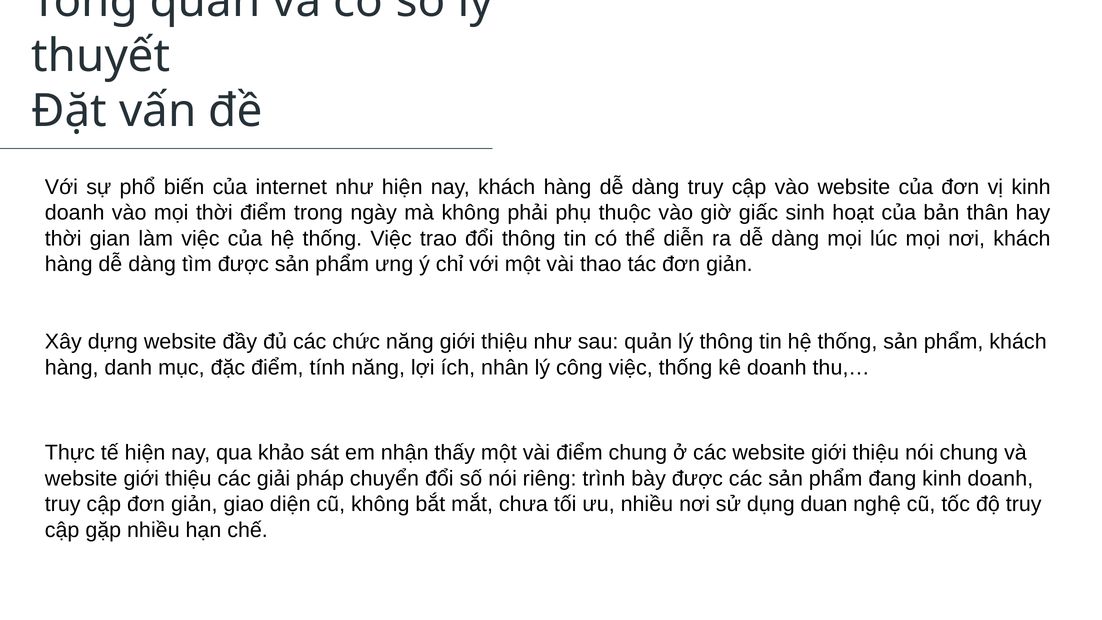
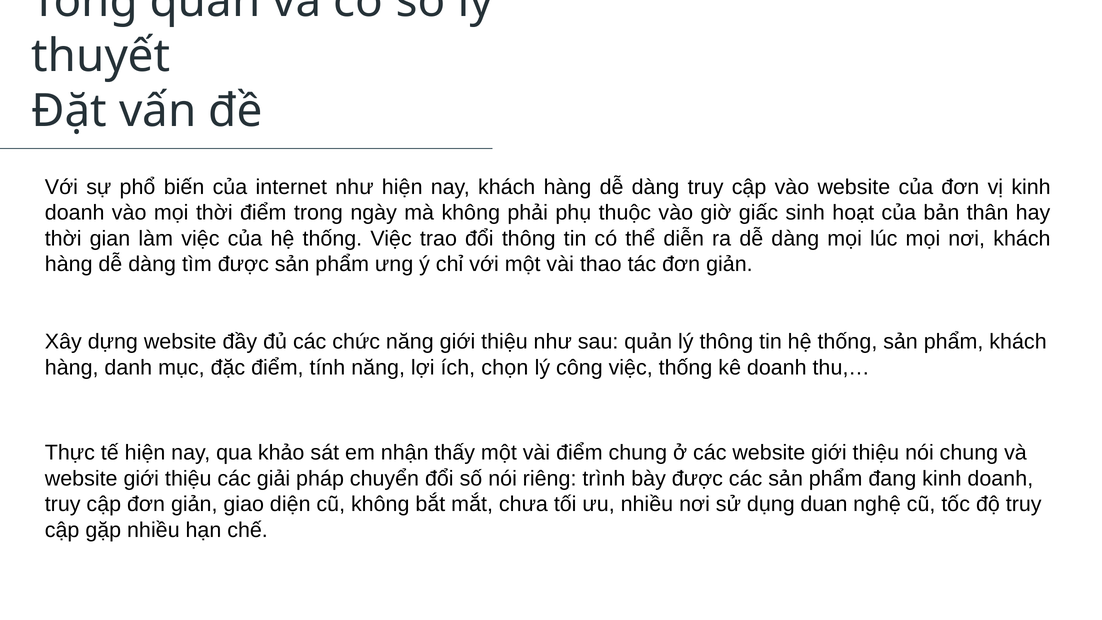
nhân: nhân -> chọn
